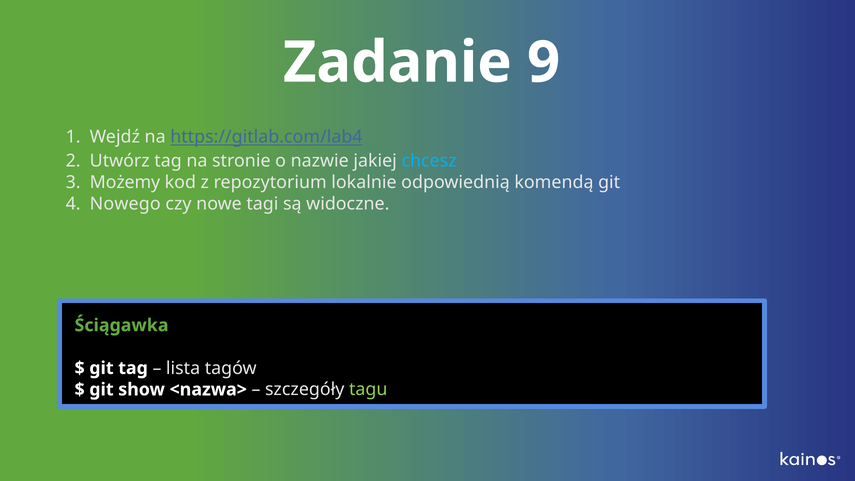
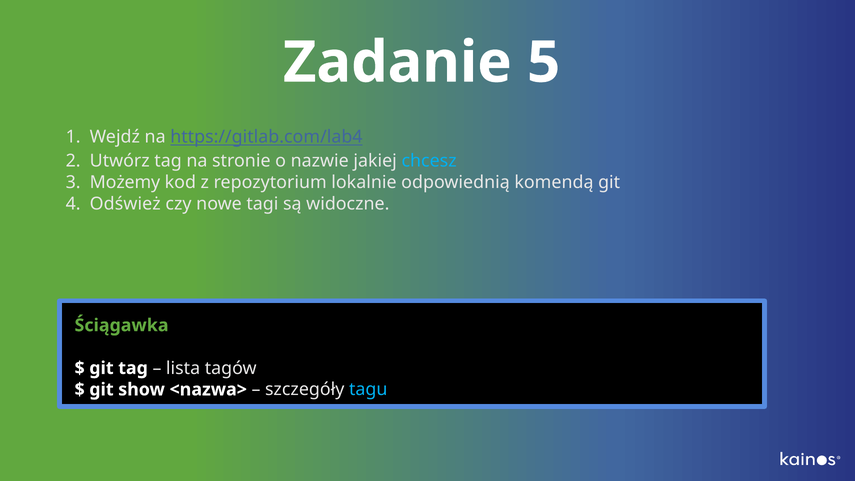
9: 9 -> 5
Nowego: Nowego -> Odśwież
tagu colour: light green -> light blue
